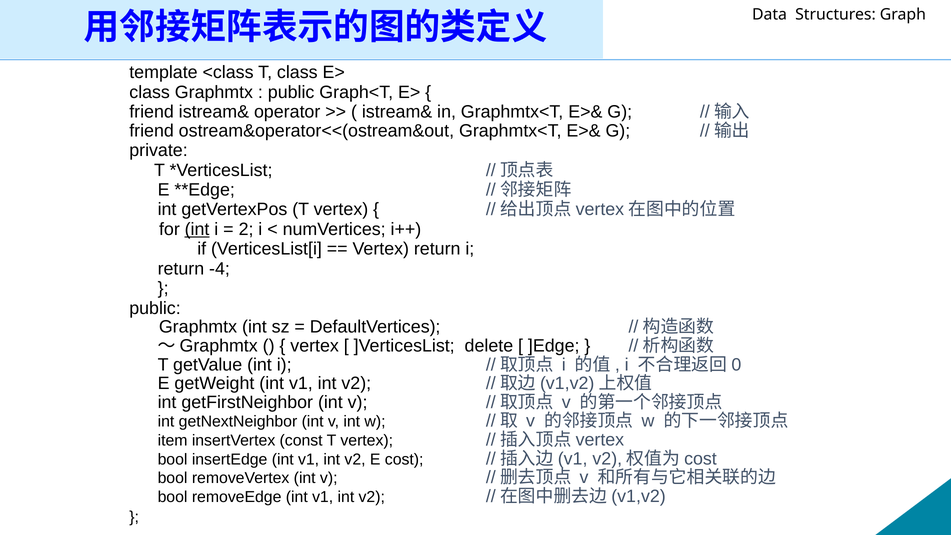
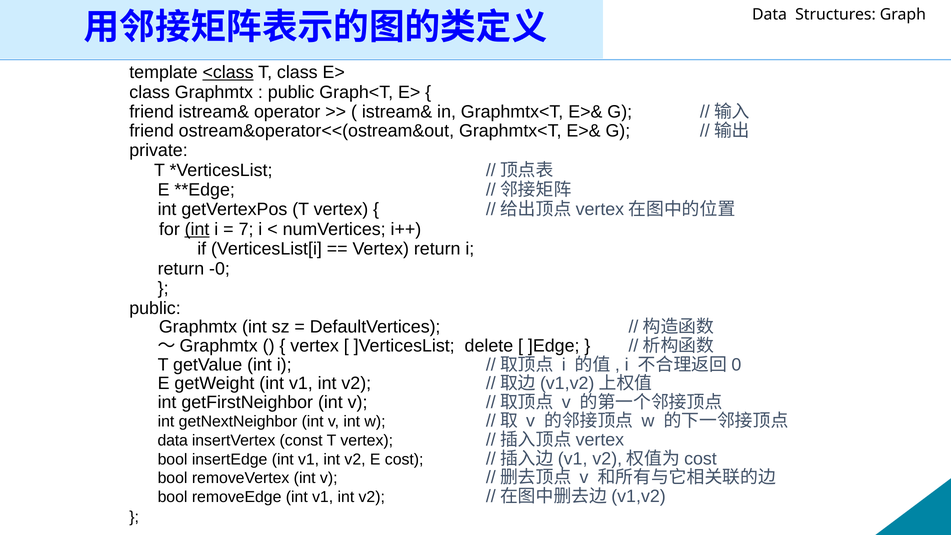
<class underline: none -> present
2: 2 -> 7
-4: -4 -> -0
item at (173, 440): item -> data
